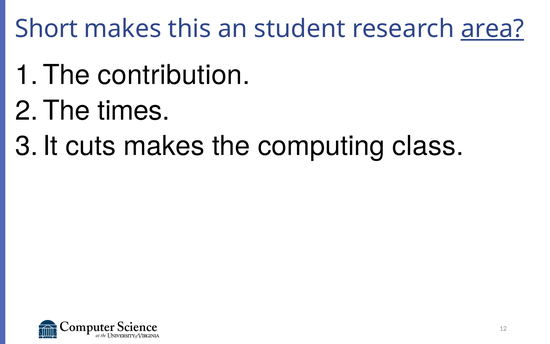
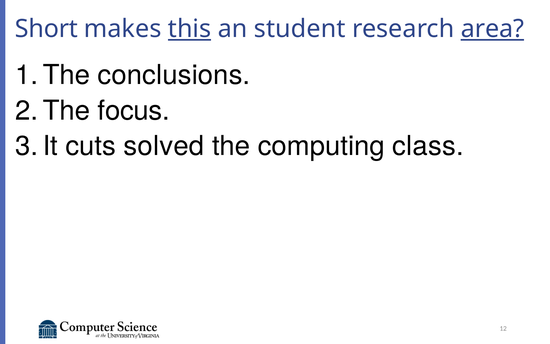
this underline: none -> present
contribution: contribution -> conclusions
times: times -> focus
cuts makes: makes -> solved
